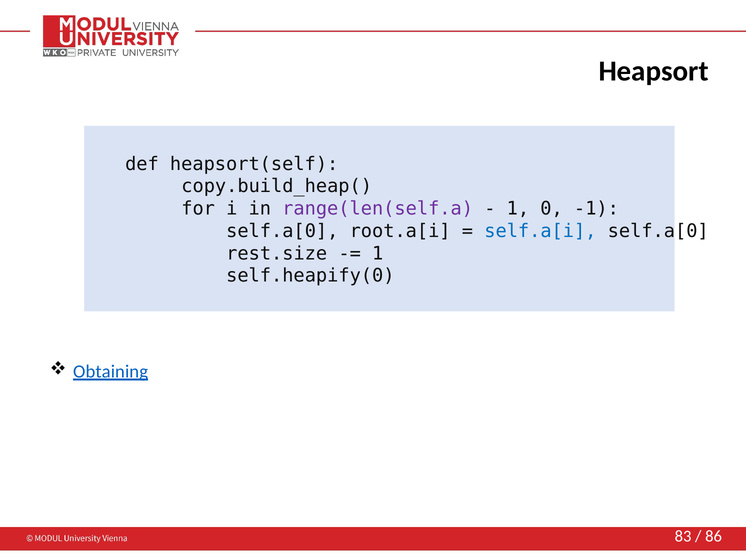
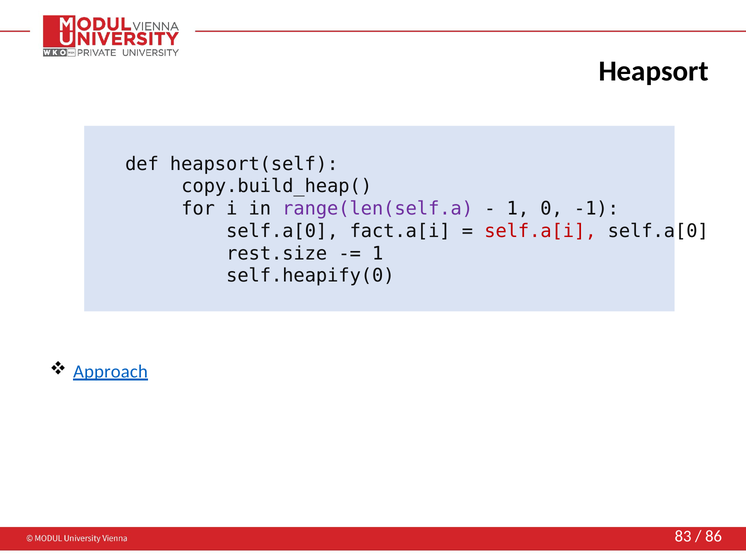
root.a[i: root.a[i -> fact.a[i
self.a[i colour: blue -> red
Obtaining: Obtaining -> Approach
